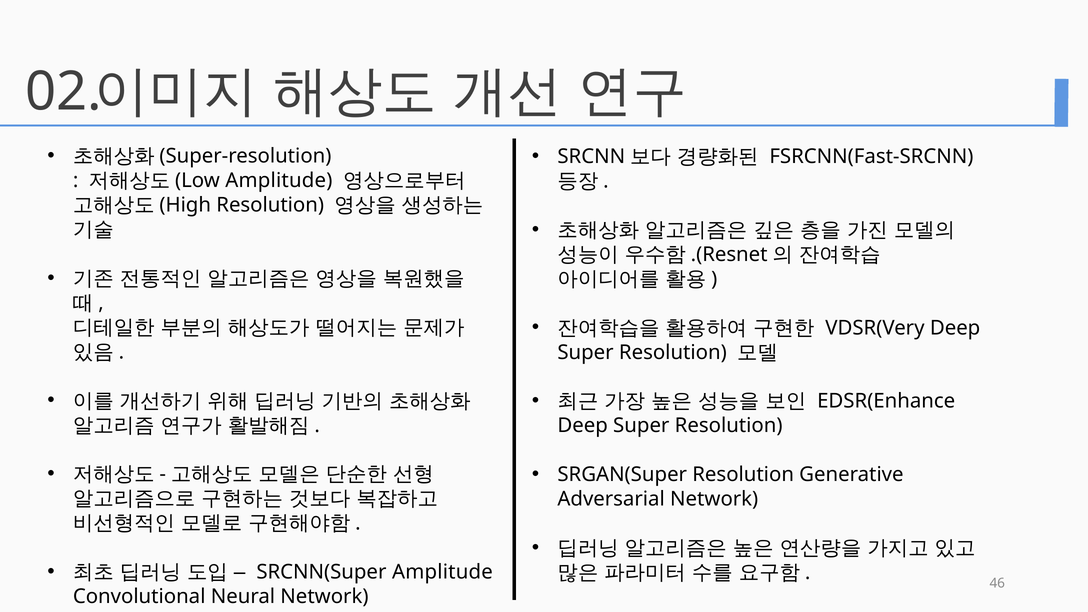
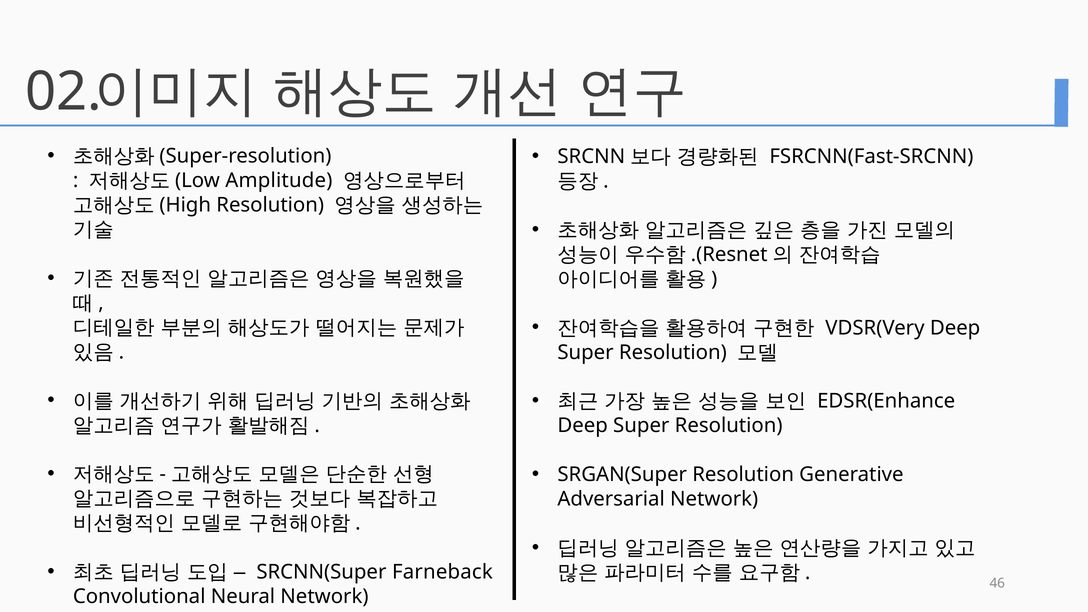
SRCNN(Super Amplitude: Amplitude -> Farneback
